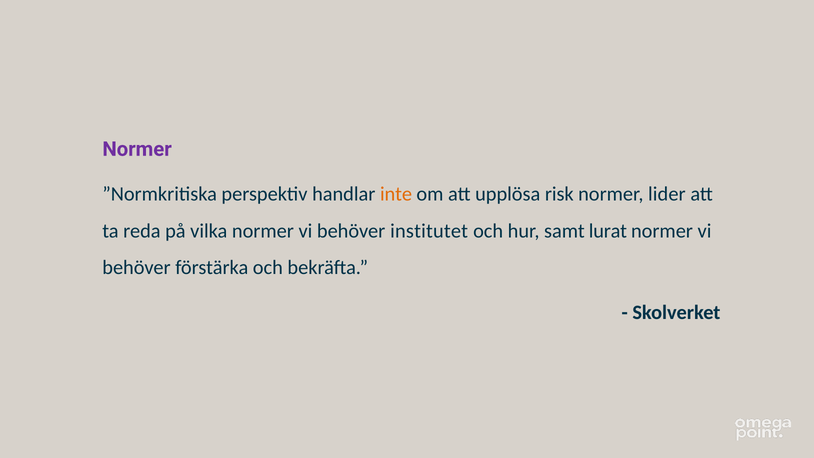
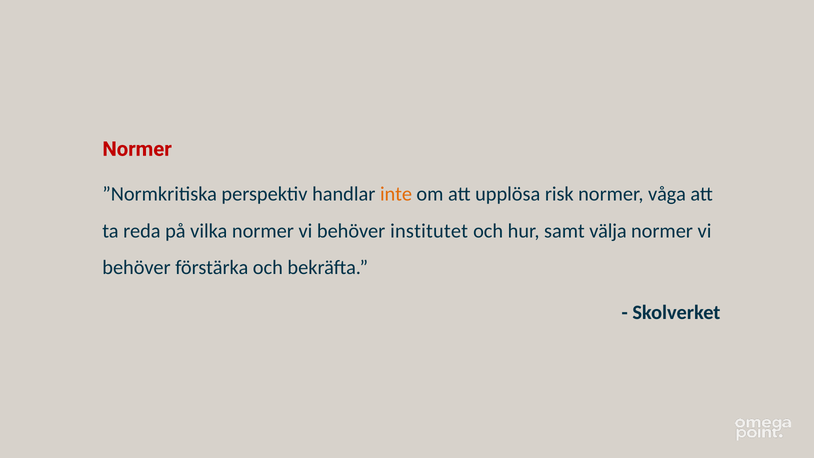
Normer at (137, 149) colour: purple -> red
lider: lider -> våga
lurat: lurat -> välja
